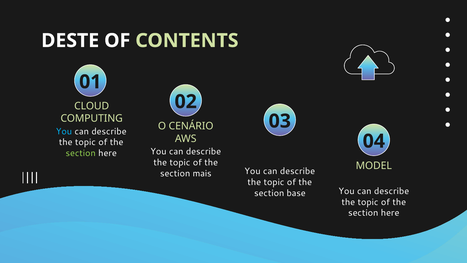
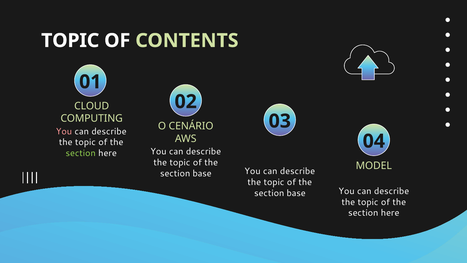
DESTE at (70, 41): DESTE -> TOPIC
You at (64, 131) colour: light blue -> pink
mais at (202, 173): mais -> base
